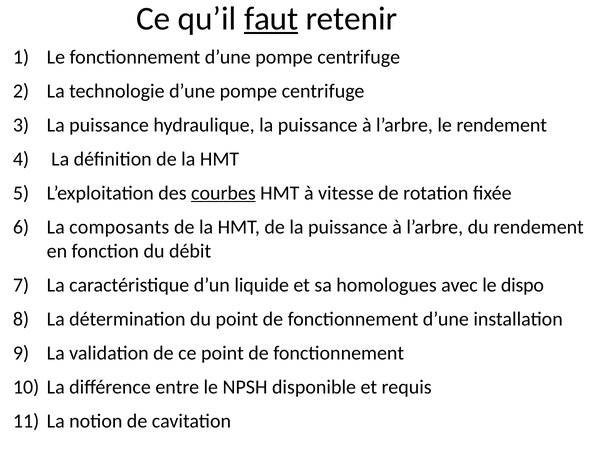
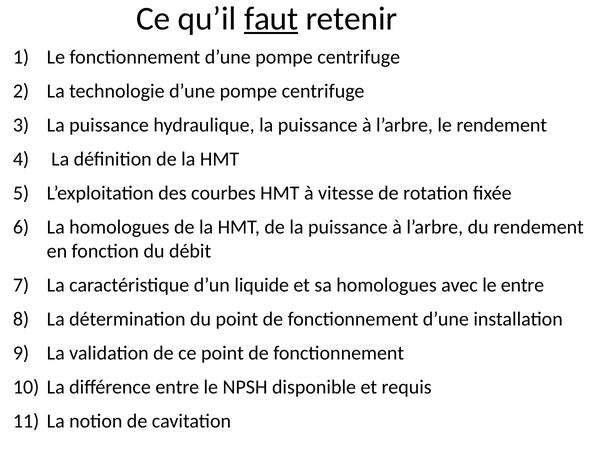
courbes underline: present -> none
La composants: composants -> homologues
le dispo: dispo -> entre
